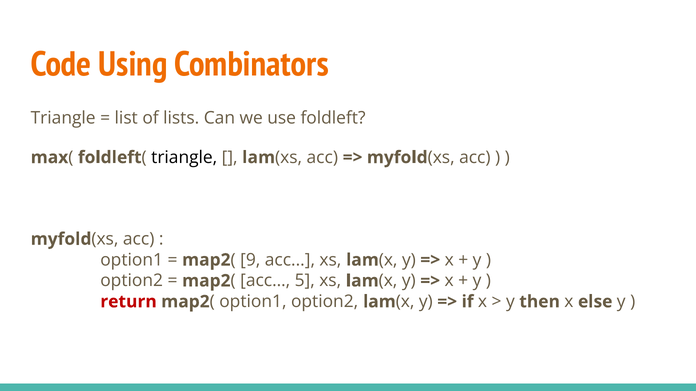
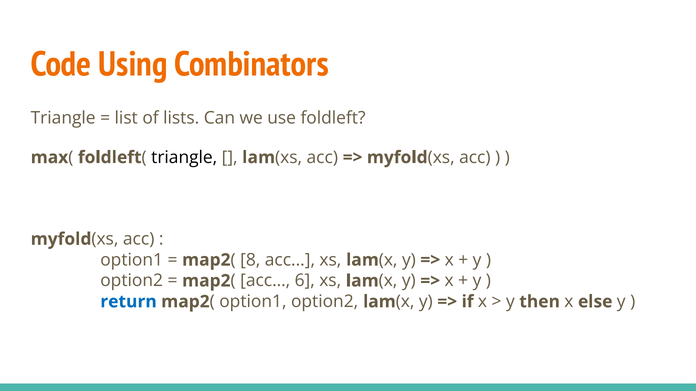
9: 9 -> 8
5: 5 -> 6
return colour: red -> blue
